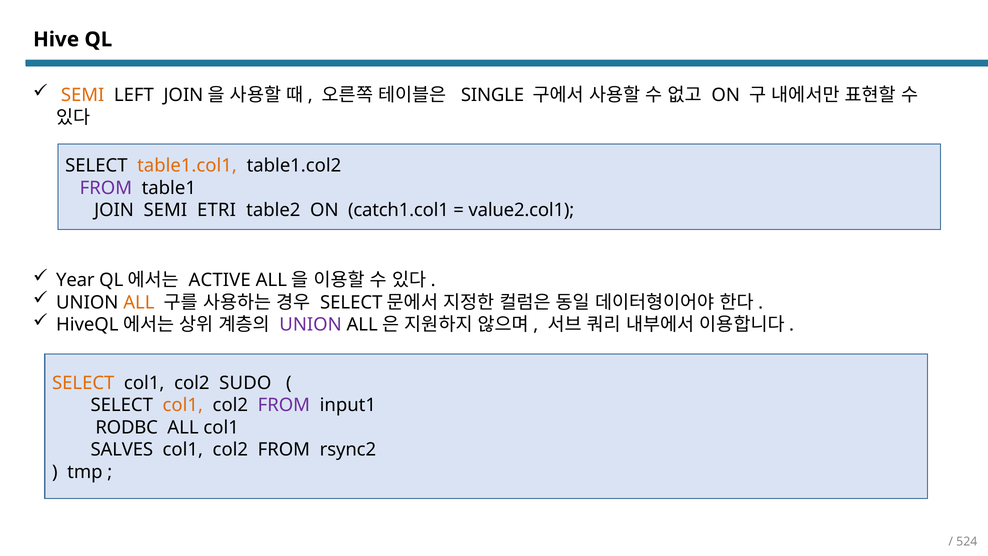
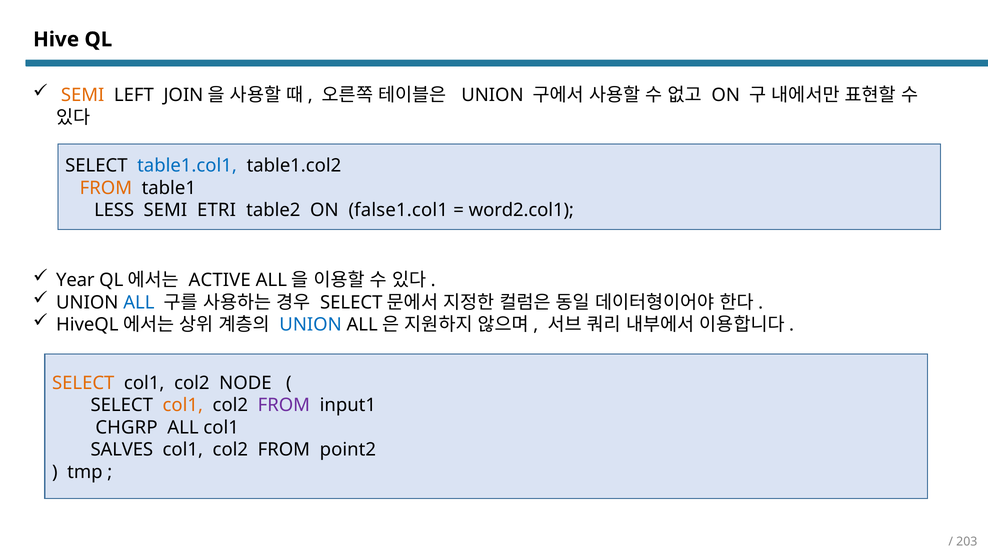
SINGLE at (493, 95): SINGLE -> UNION
table1.col1 colour: orange -> blue
FROM at (106, 188) colour: purple -> orange
JOIN: JOIN -> LESS
catch1.col1: catch1.col1 -> false1.col1
value2.col1: value2.col1 -> word2.col1
ALL at (139, 302) colour: orange -> blue
UNION at (311, 325) colour: purple -> blue
SUDO: SUDO -> NODE
RODBC: RODBC -> CHGRP
rsync2: rsync2 -> point2
524: 524 -> 203
